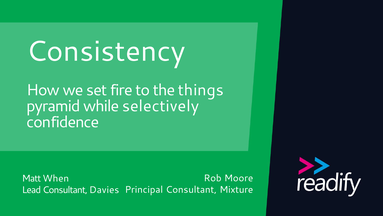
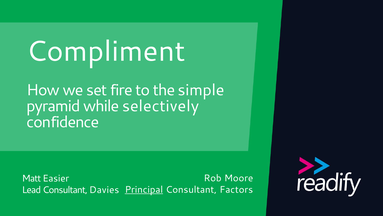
Consistency: Consistency -> Compliment
things: things -> simple
When: When -> Easier
Principal underline: none -> present
Mixture: Mixture -> Factors
